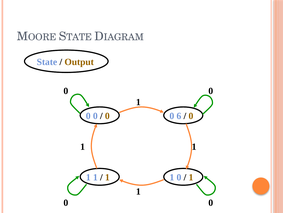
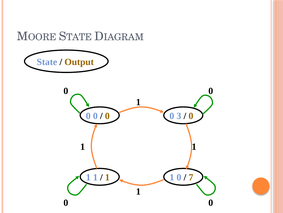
6: 6 -> 3
1 at (191, 177): 1 -> 7
